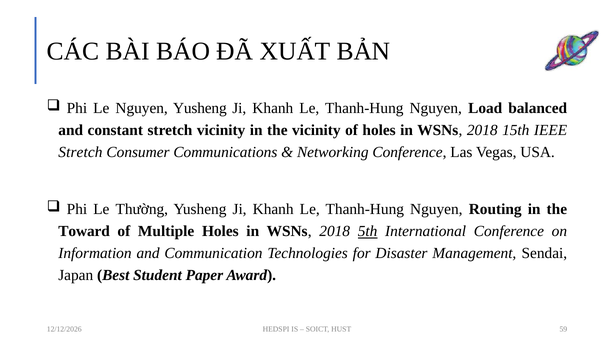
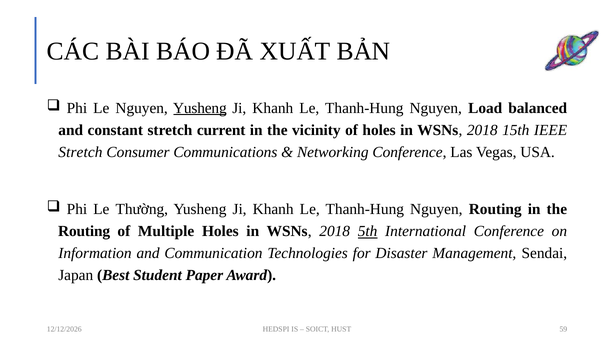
Yusheng at (200, 108) underline: none -> present
stretch vicinity: vicinity -> current
Toward at (84, 232): Toward -> Routing
